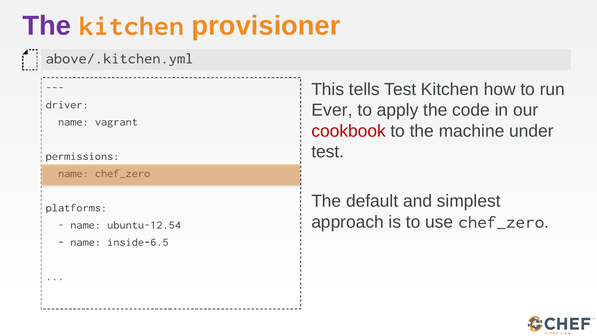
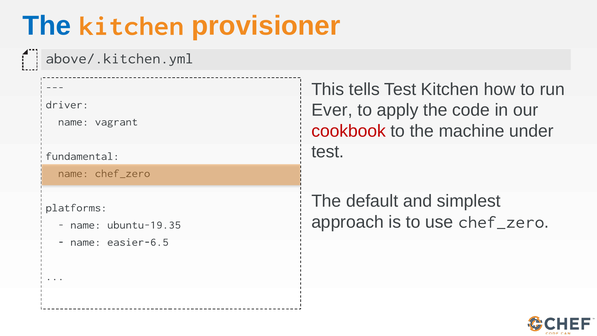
The at (47, 26) colour: purple -> blue
permissions: permissions -> fundamental
ubuntu-12.54: ubuntu-12.54 -> ubuntu-19.35
inside-6.5: inside-6.5 -> easier-6.5
